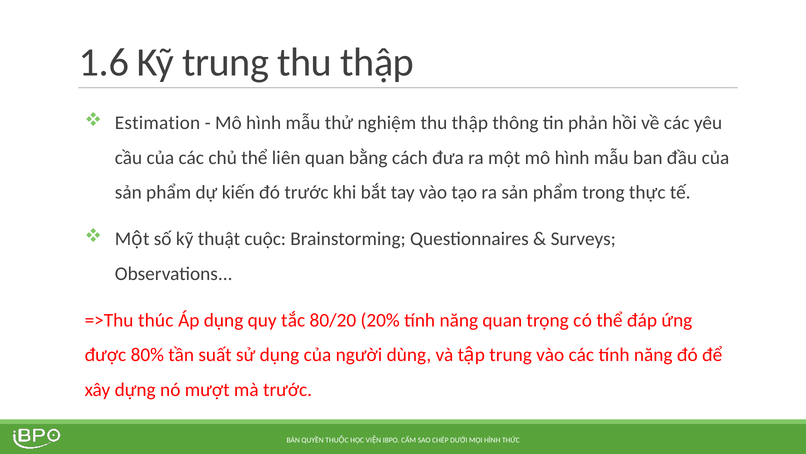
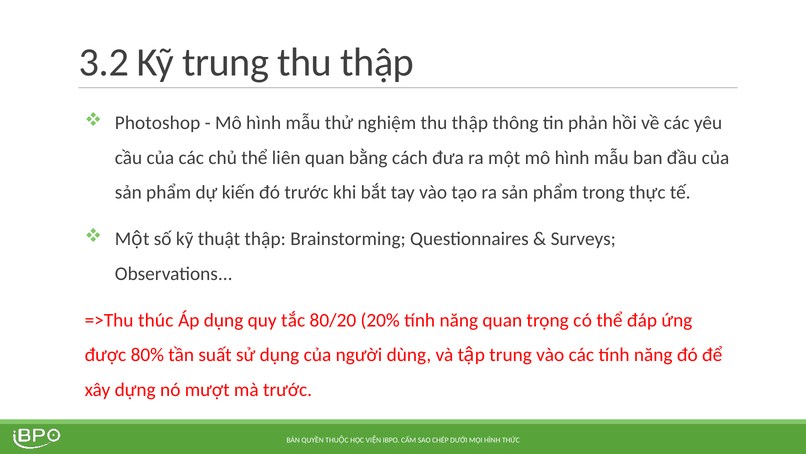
1.6: 1.6 -> 3.2
Estimation: Estimation -> Photoshop
thuật cuộc: cuộc -> thập
